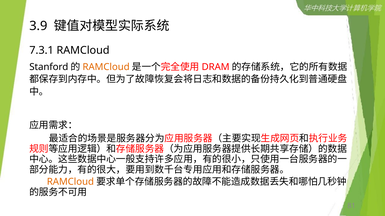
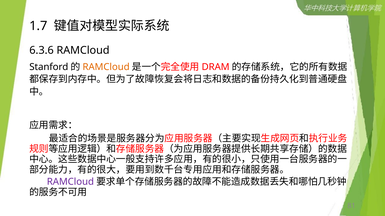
3.9: 3.9 -> 1.7
7.3.1: 7.3.1 -> 6.3.6
RAMCloud at (70, 182) colour: orange -> purple
